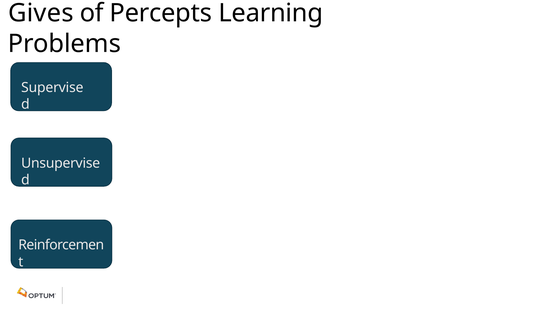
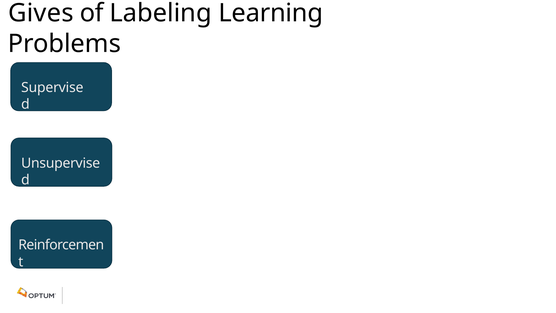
Percepts: Percepts -> Labeling
